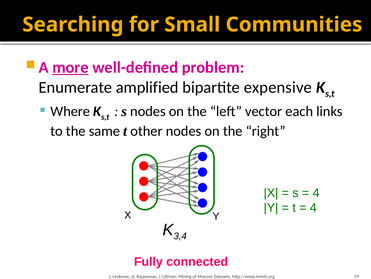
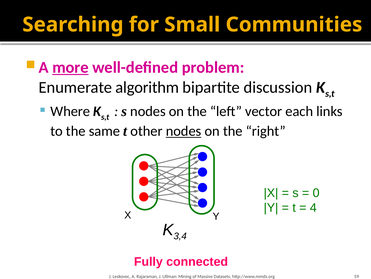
amplified: amplified -> algorithm
expensive: expensive -> discussion
nodes at (184, 131) underline: none -> present
4 at (316, 193): 4 -> 0
